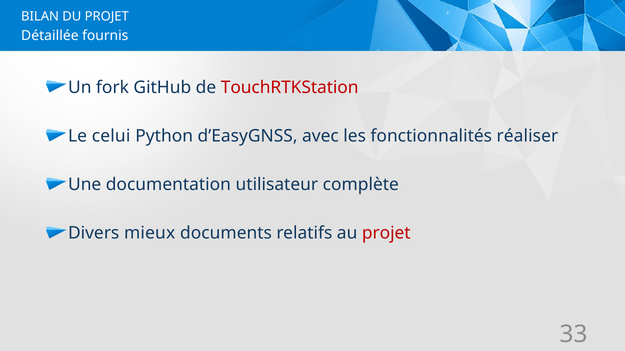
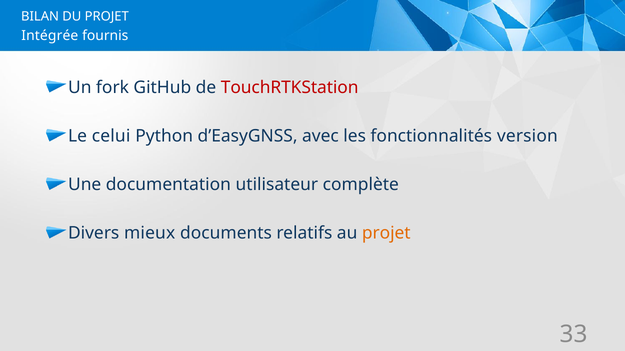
Détaillée: Détaillée -> Intégrée
réaliser: réaliser -> version
projet at (386, 233) colour: red -> orange
